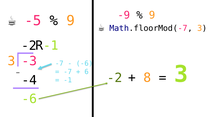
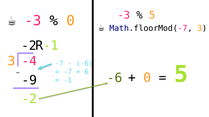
-5 at (33, 21): -5 -> -3
9 at (71, 21): 9 -> 0
-9 at (124, 15): -9 -> -3
9 at (152, 15): 9 -> 5
-3: -3 -> -4
8 at (147, 78): 8 -> 0
3 at (181, 75): 3 -> 5
-2 at (115, 78): -2 -> -6
-4: -4 -> -9
-6 at (29, 99): -6 -> -2
